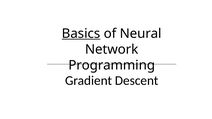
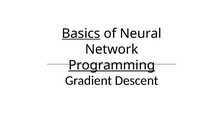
Programming underline: none -> present
